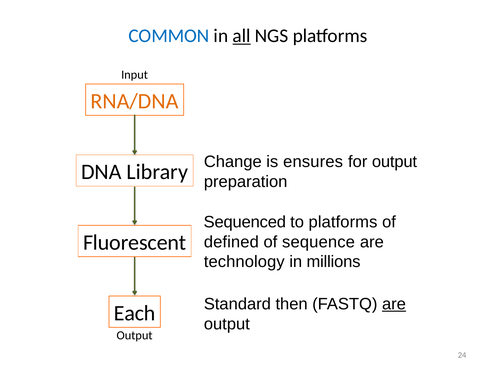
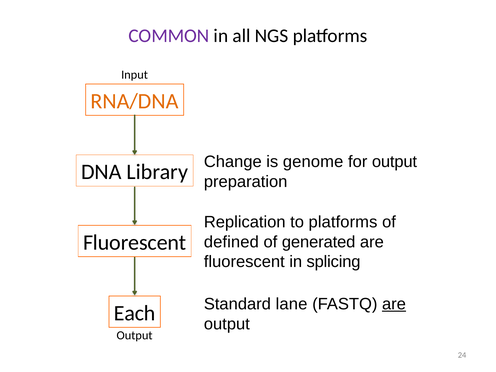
COMMON colour: blue -> purple
all underline: present -> none
ensures: ensures -> genome
Sequenced: Sequenced -> Replication
sequence: sequence -> generated
technology at (244, 262): technology -> fluorescent
millions: millions -> splicing
then: then -> lane
